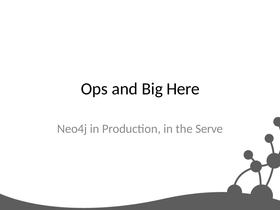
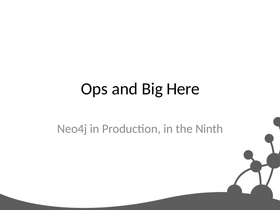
Serve: Serve -> Ninth
